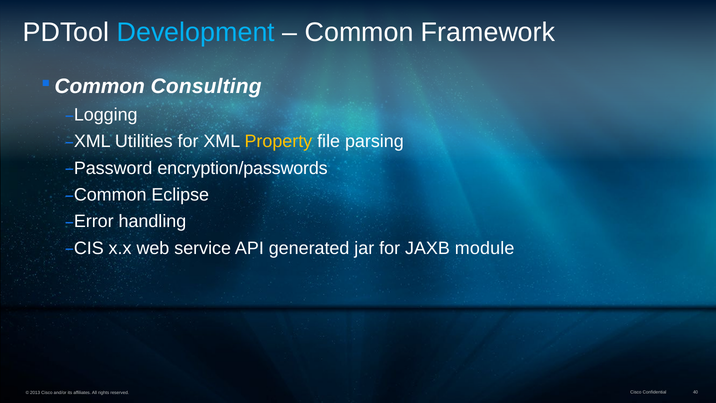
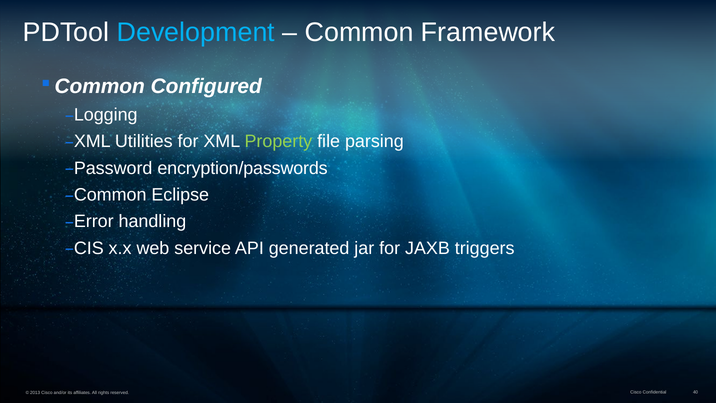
Consulting: Consulting -> Configured
Property colour: yellow -> light green
module: module -> triggers
